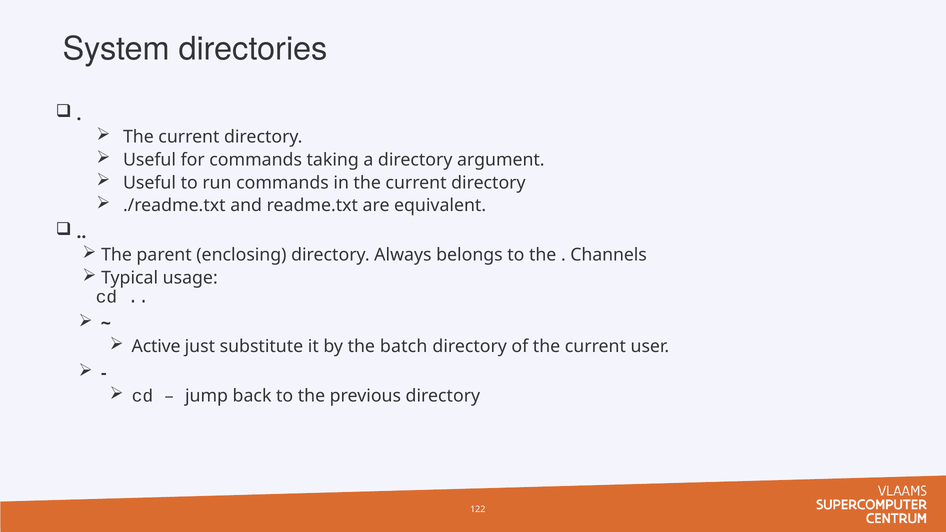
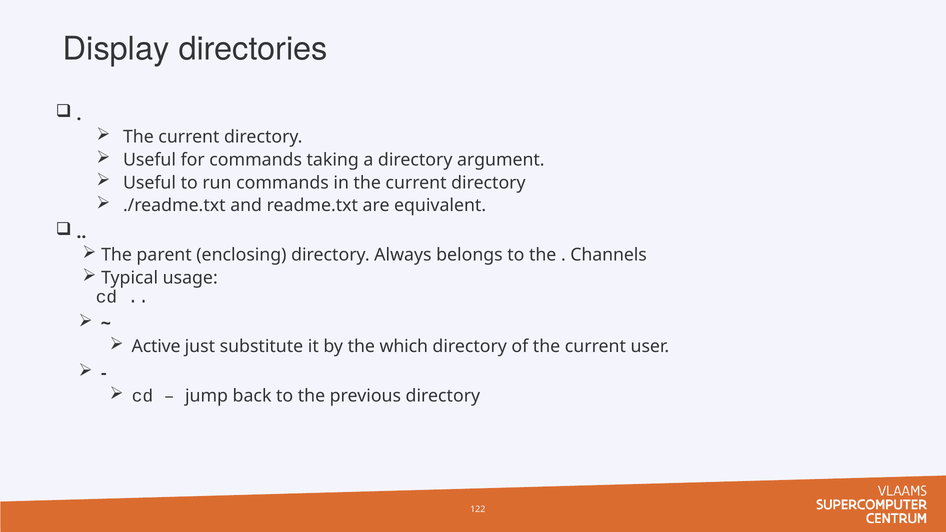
System: System -> Display
batch: batch -> which
